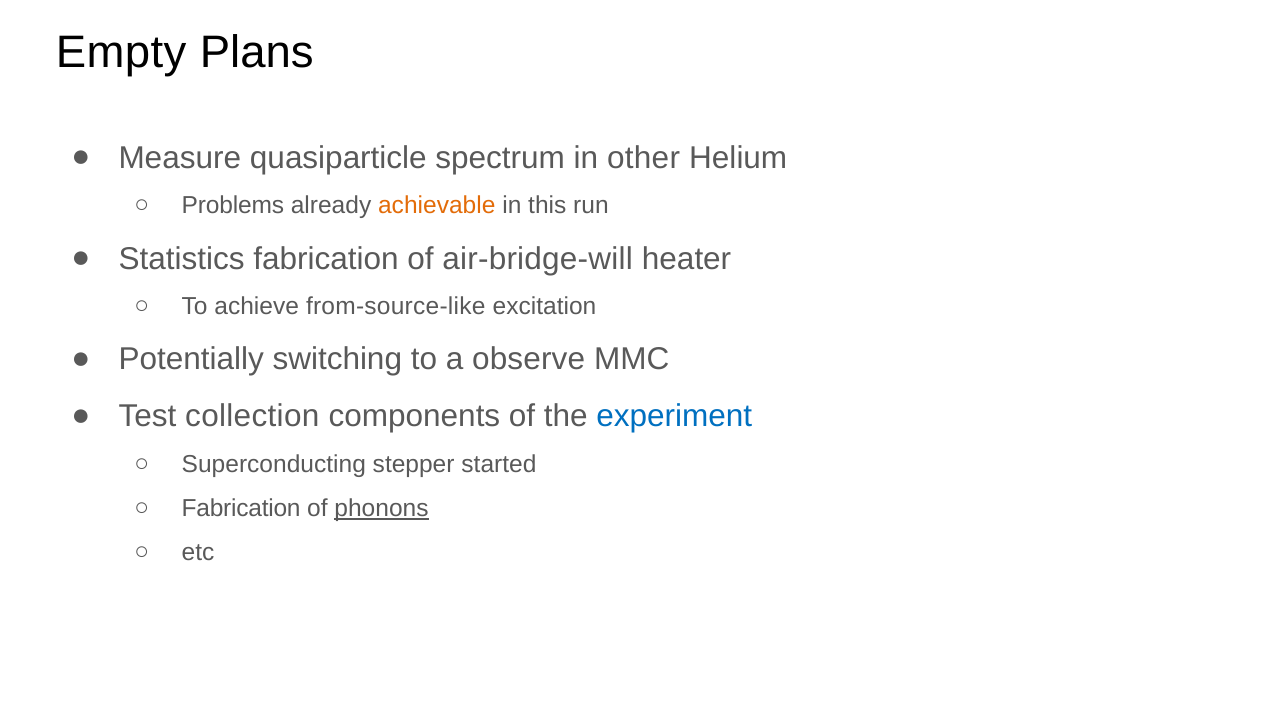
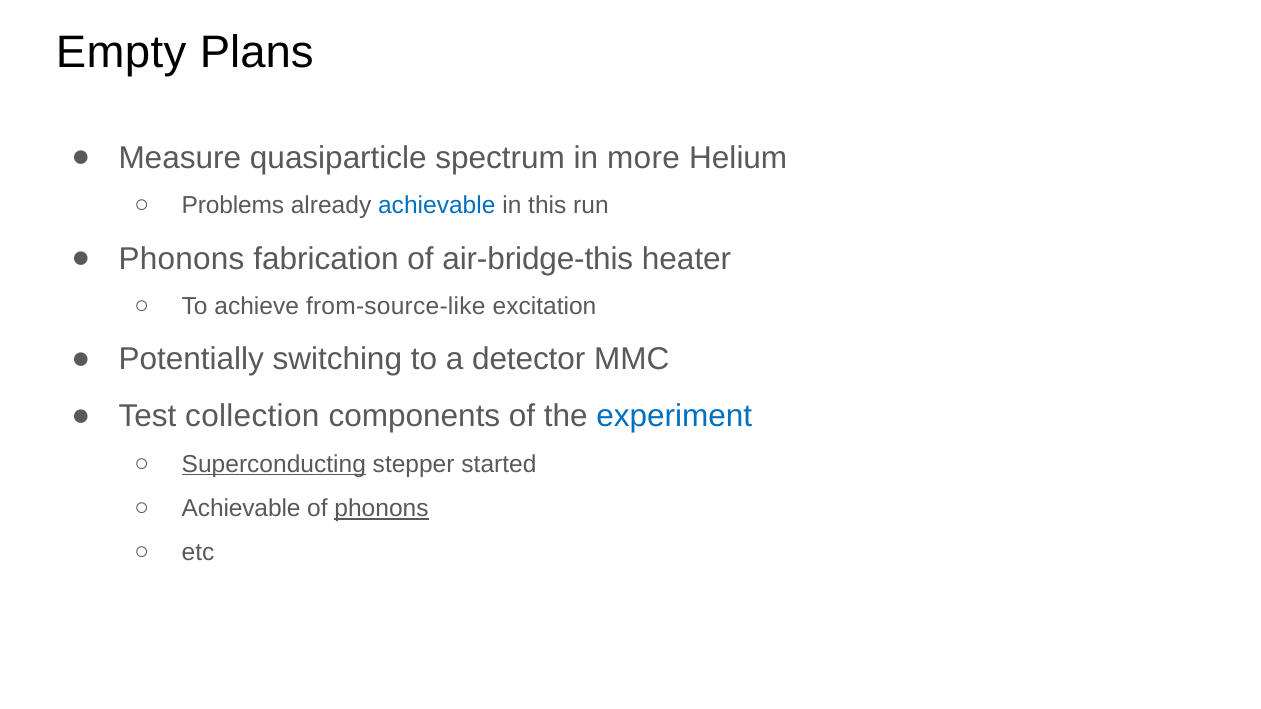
other: other -> more
achievable at (437, 206) colour: orange -> blue
Statistics at (182, 259): Statistics -> Phonons
air-bridge-will: air-bridge-will -> air-bridge-this
observe: observe -> detector
Superconducting underline: none -> present
Fabrication at (241, 509): Fabrication -> Achievable
